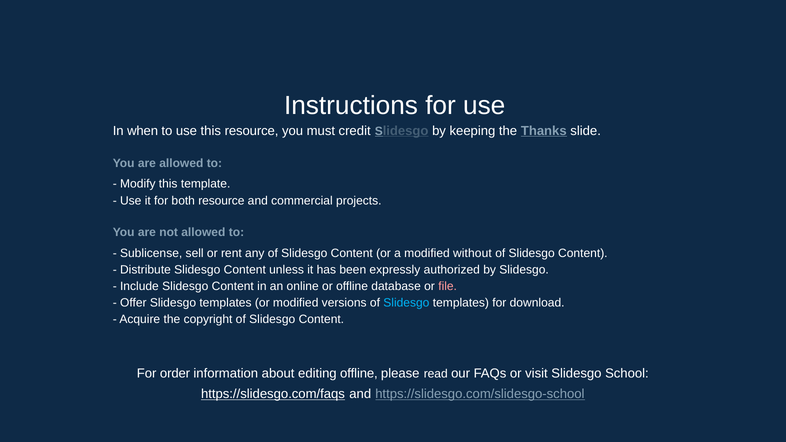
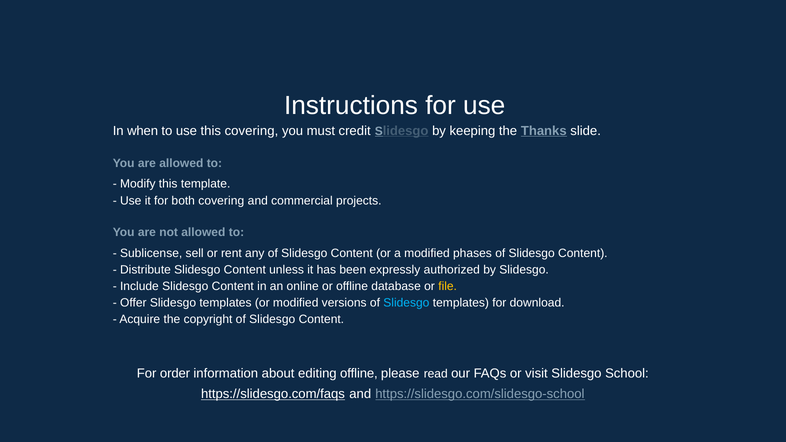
this resource: resource -> covering
both resource: resource -> covering
without: without -> phases
file colour: pink -> yellow
